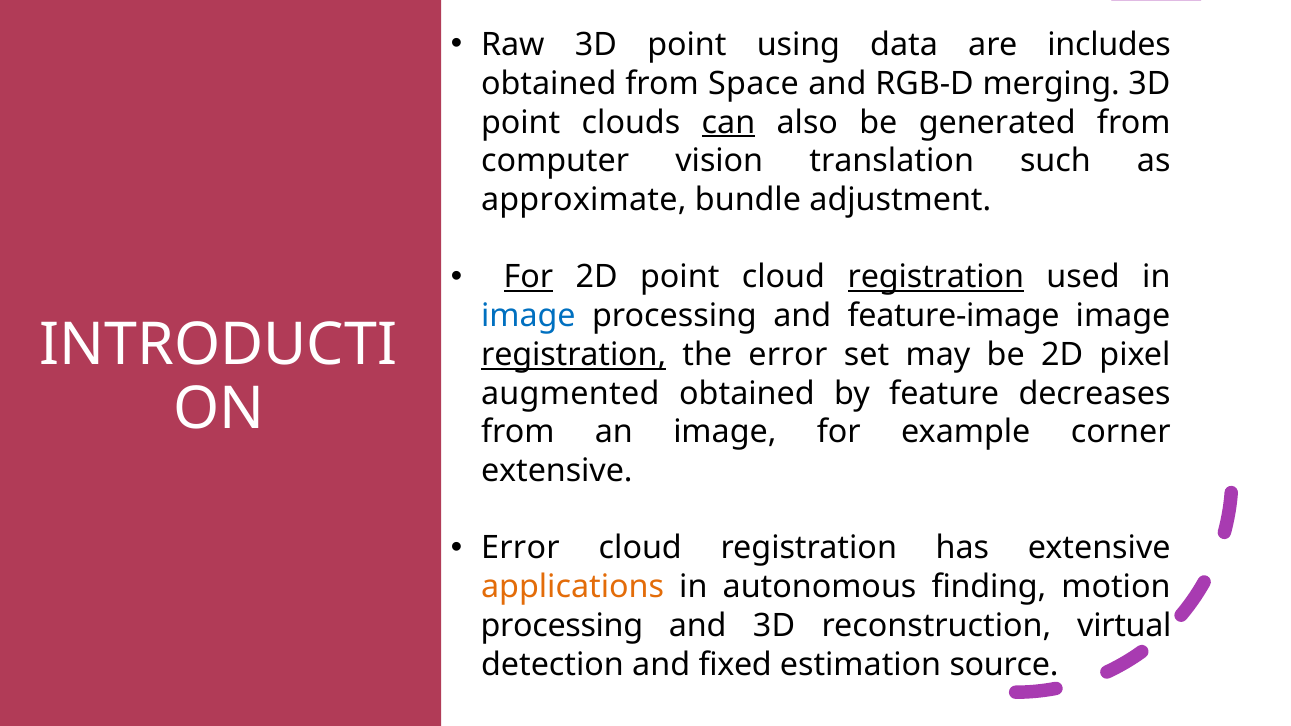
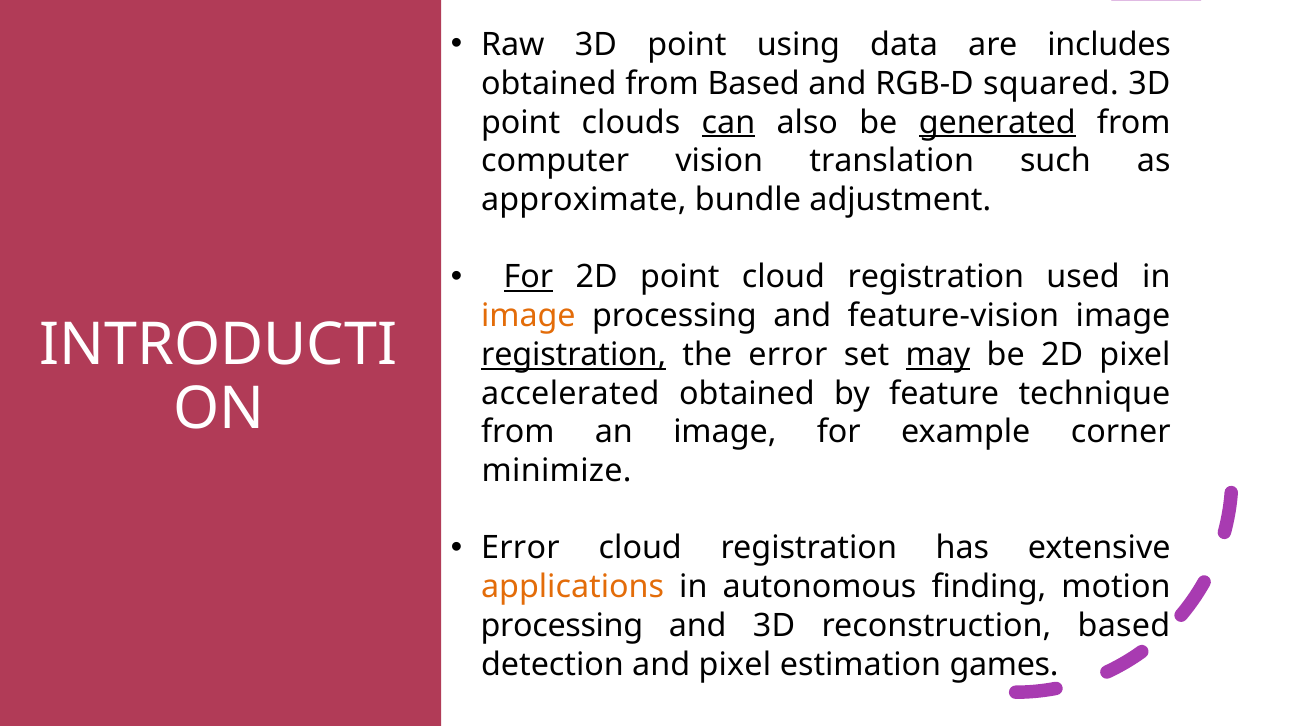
from Space: Space -> Based
merging: merging -> squared
generated underline: none -> present
registration at (936, 277) underline: present -> none
image at (528, 316) colour: blue -> orange
feature-image: feature-image -> feature-vision
may underline: none -> present
augmented: augmented -> accelerated
decreases: decreases -> technique
extensive at (557, 471): extensive -> minimize
reconstruction virtual: virtual -> based
and fixed: fixed -> pixel
source: source -> games
